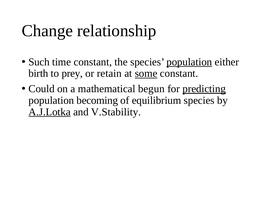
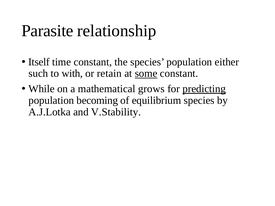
Change: Change -> Parasite
Such: Such -> Itself
population at (189, 62) underline: present -> none
birth: birth -> such
prey: prey -> with
Could: Could -> While
begun: begun -> grows
A.J.Lotka underline: present -> none
